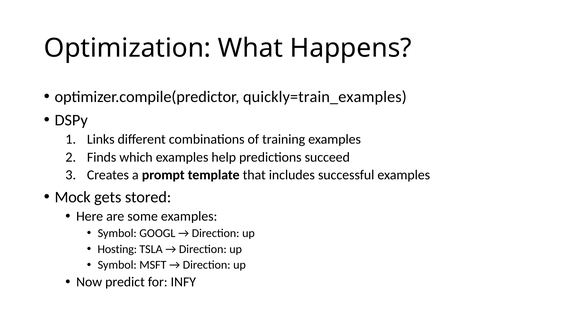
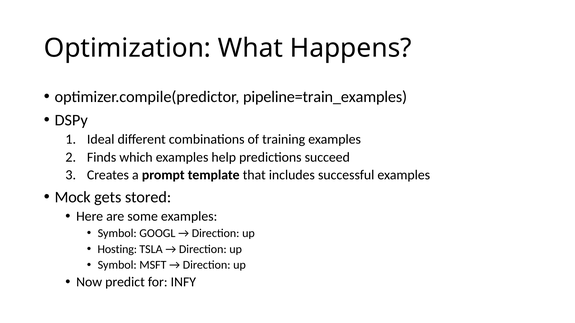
quickly=train_examples: quickly=train_examples -> pipeline=train_examples
Links: Links -> Ideal
